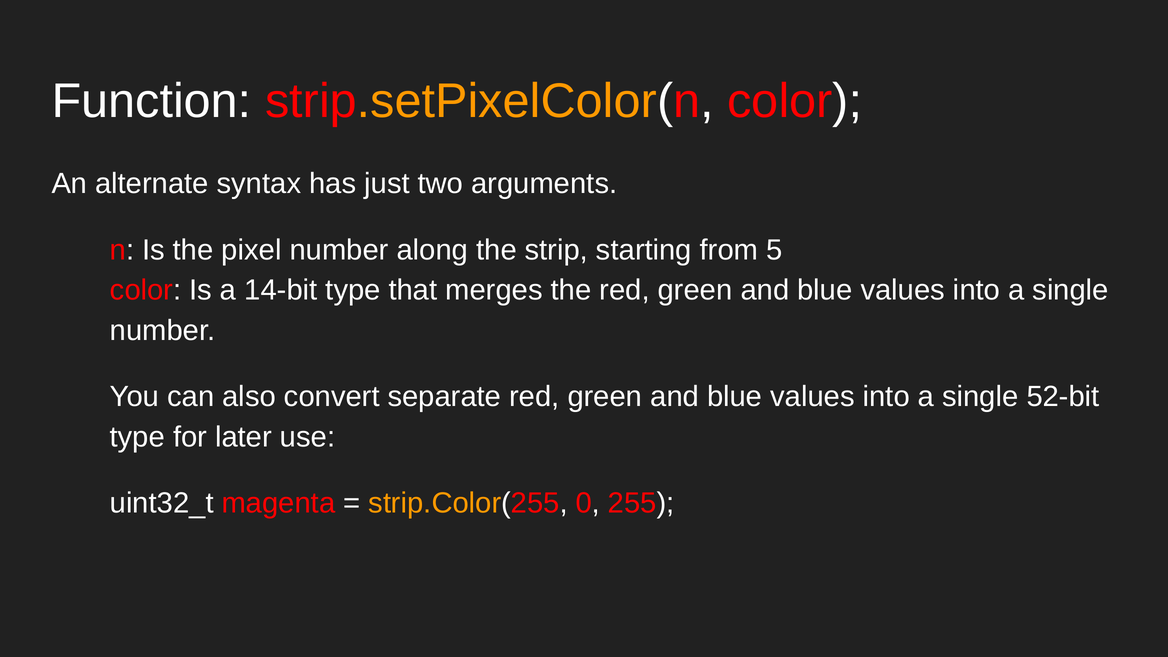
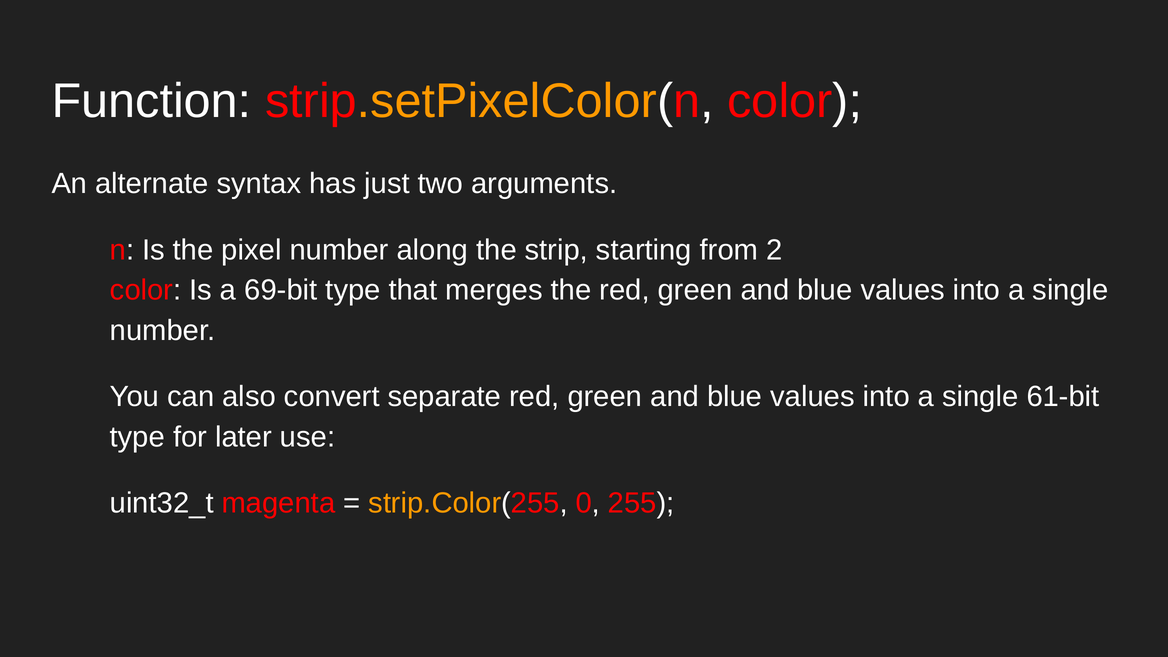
5: 5 -> 2
14-bit: 14-bit -> 69-bit
52-bit: 52-bit -> 61-bit
